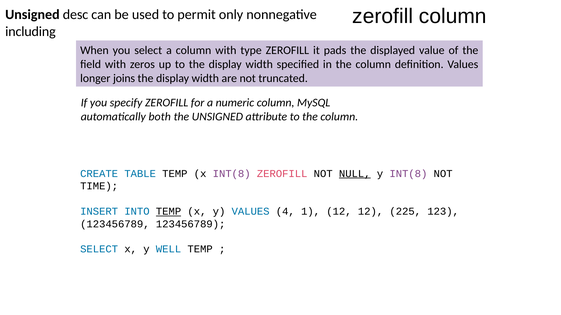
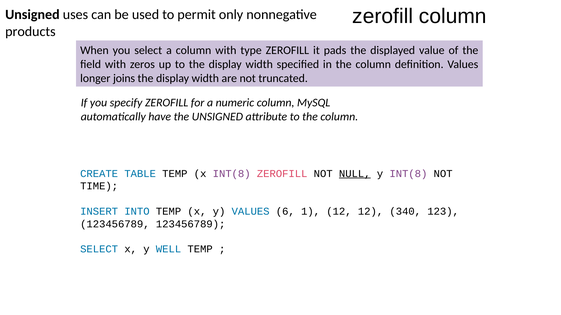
desc: desc -> uses
including: including -> products
both: both -> have
TEMP at (169, 212) underline: present -> none
4: 4 -> 6
225: 225 -> 340
